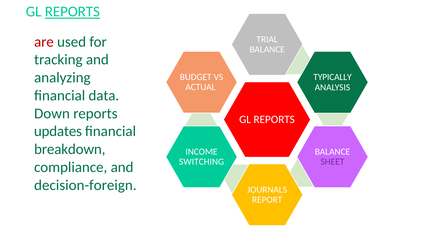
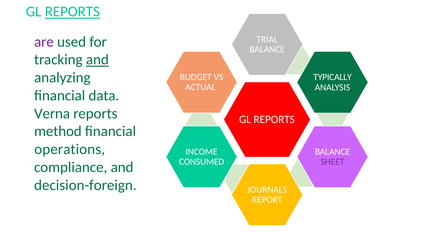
are colour: red -> purple
and at (97, 60) underline: none -> present
Down: Down -> Verna
updates: updates -> method
breakdown: breakdown -> operations
SWITCHING: SWITCHING -> CONSUMED
